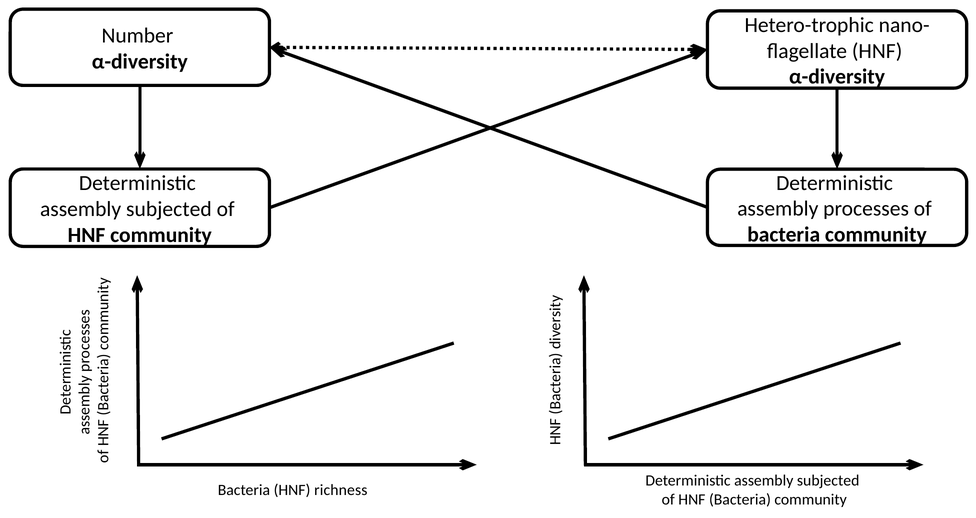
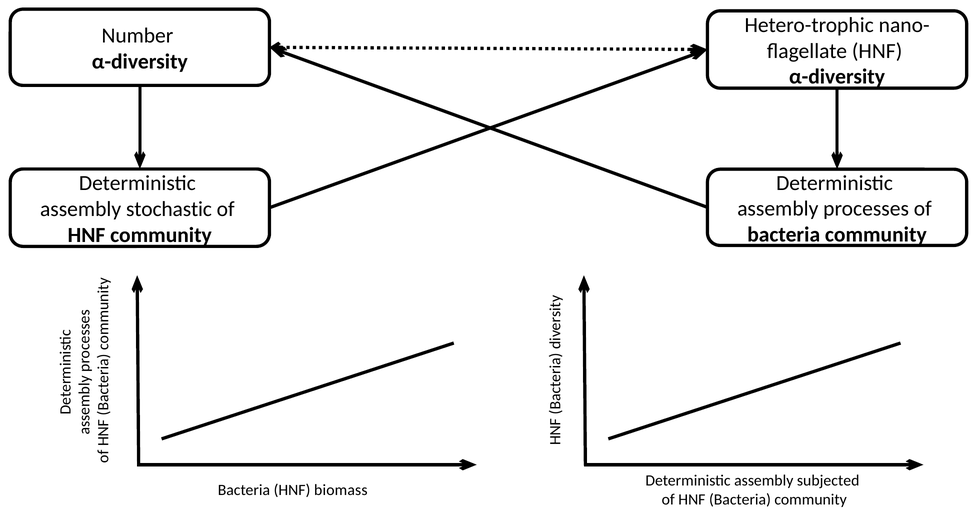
subjected at (169, 209): subjected -> stochastic
richness: richness -> biomass
